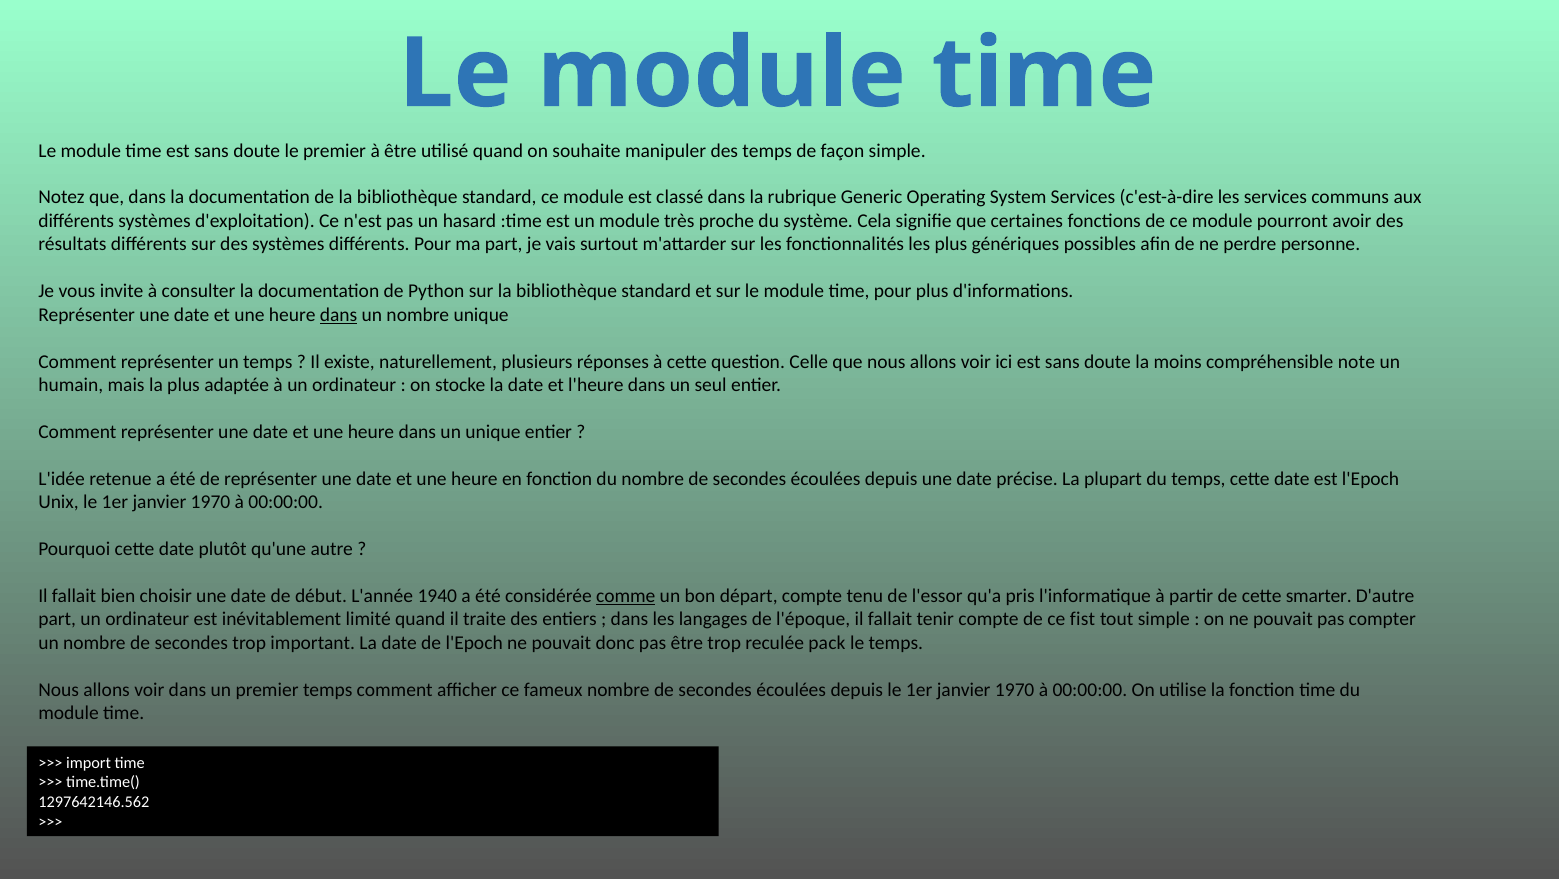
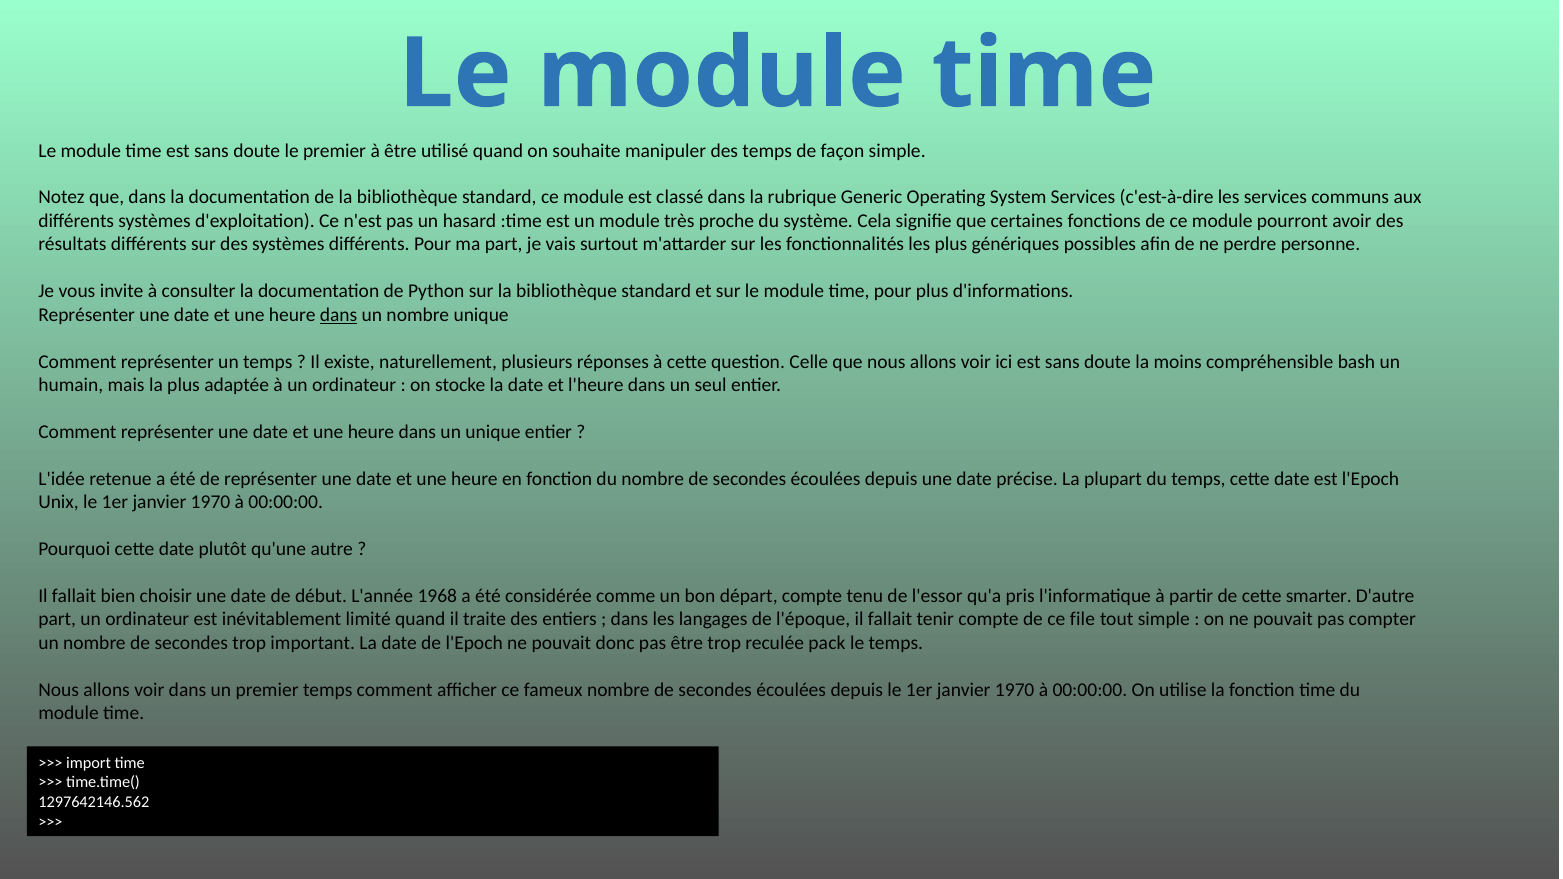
note: note -> bash
1940: 1940 -> 1968
comme underline: present -> none
fist: fist -> file
